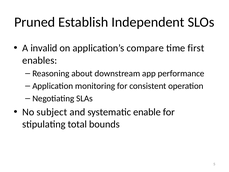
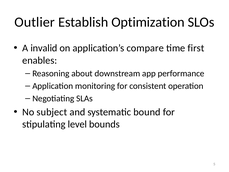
Pruned: Pruned -> Outlier
Independent: Independent -> Optimization
enable: enable -> bound
total: total -> level
